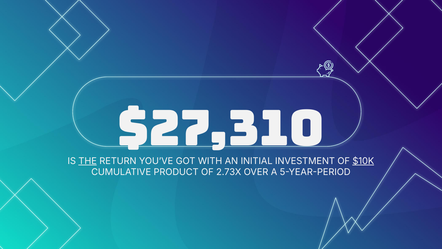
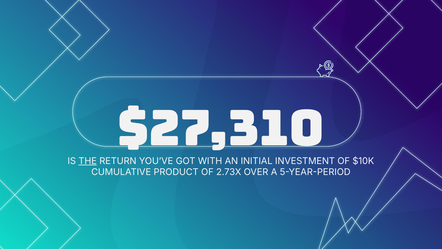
$10K underline: present -> none
